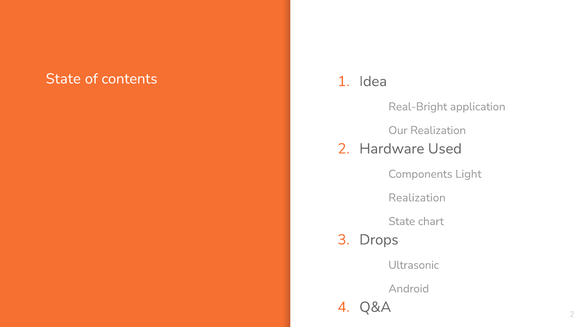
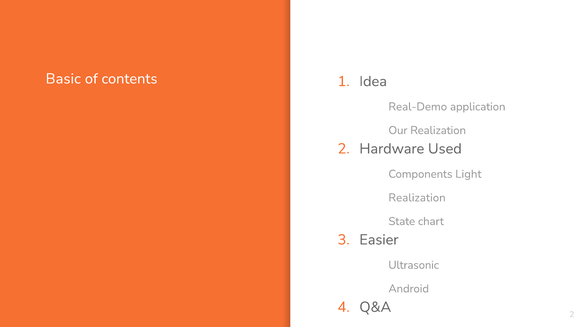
State at (63, 79): State -> Basic
Real-Bright: Real-Bright -> Real-Demo
Drops: Drops -> Easier
